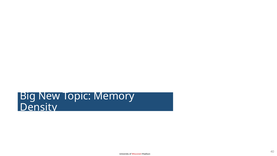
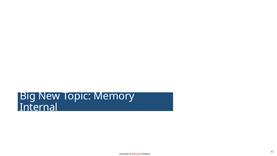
Density: Density -> Internal
